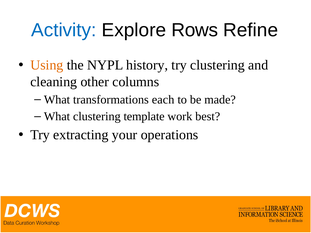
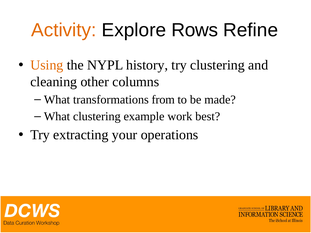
Activity colour: blue -> orange
each: each -> from
template: template -> example
